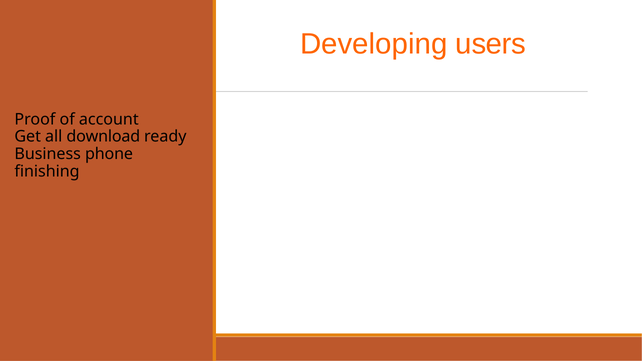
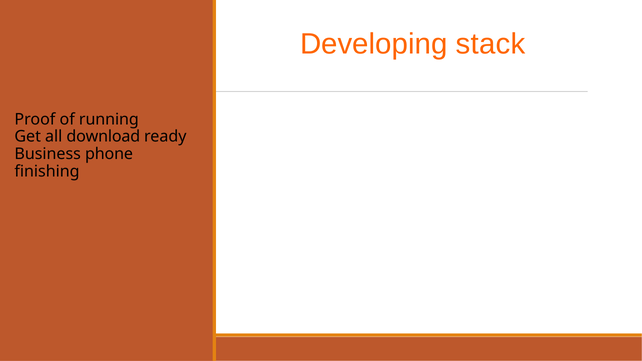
users: users -> stack
account: account -> running
